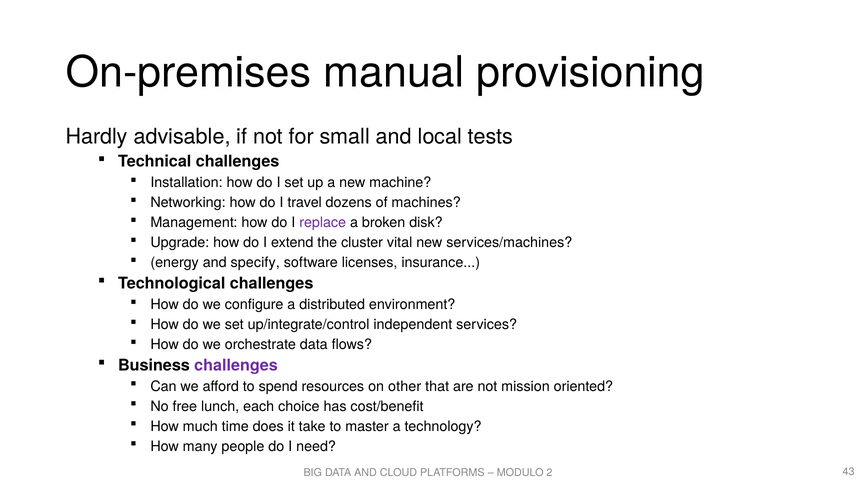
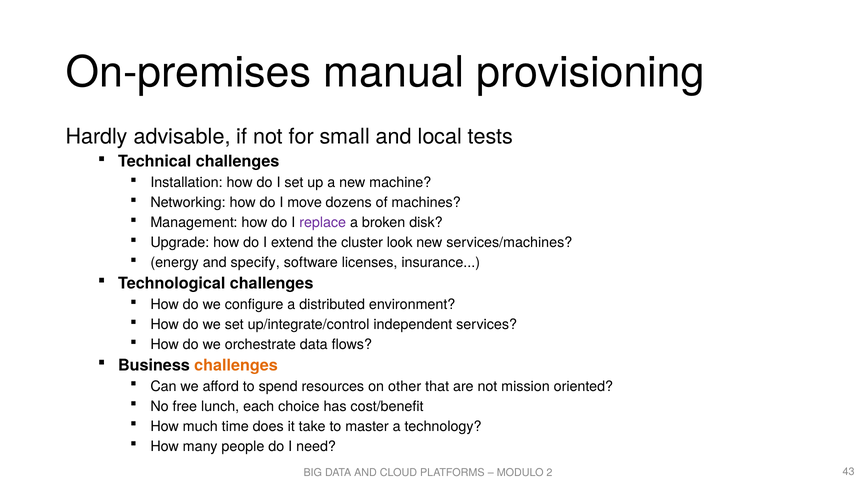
travel: travel -> move
vital: vital -> look
challenges at (236, 365) colour: purple -> orange
